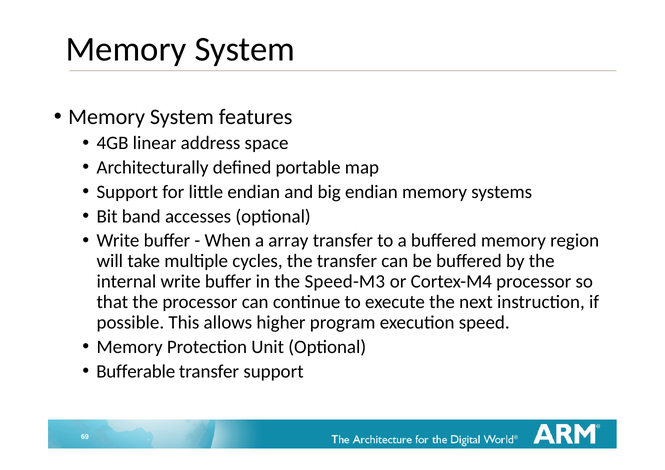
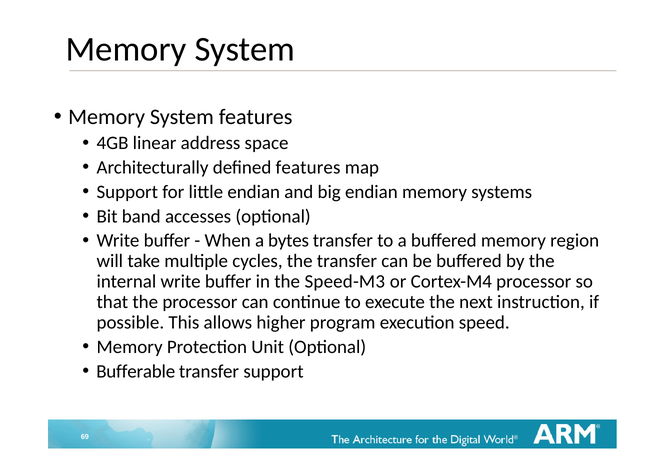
defined portable: portable -> features
array: array -> bytes
